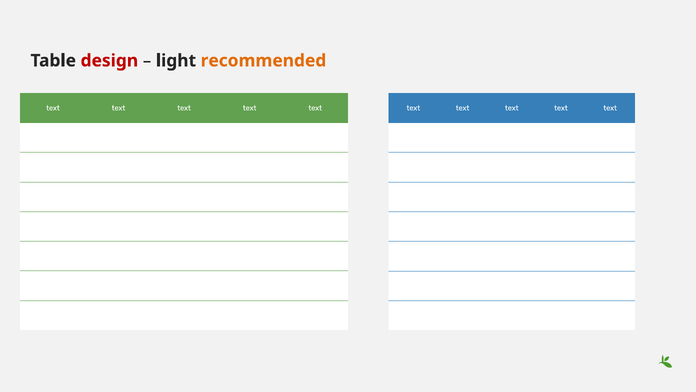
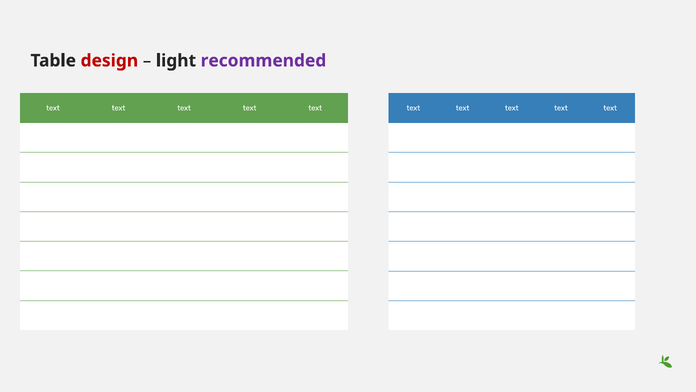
recommended colour: orange -> purple
